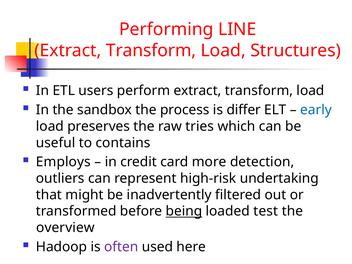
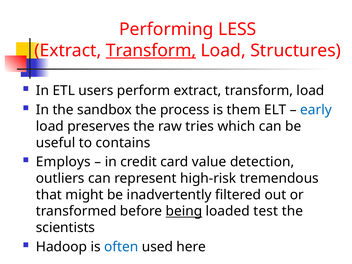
LINE: LINE -> LESS
Transform at (151, 50) underline: none -> present
differ: differ -> them
more: more -> value
undertaking: undertaking -> tremendous
overview: overview -> scientists
often colour: purple -> blue
